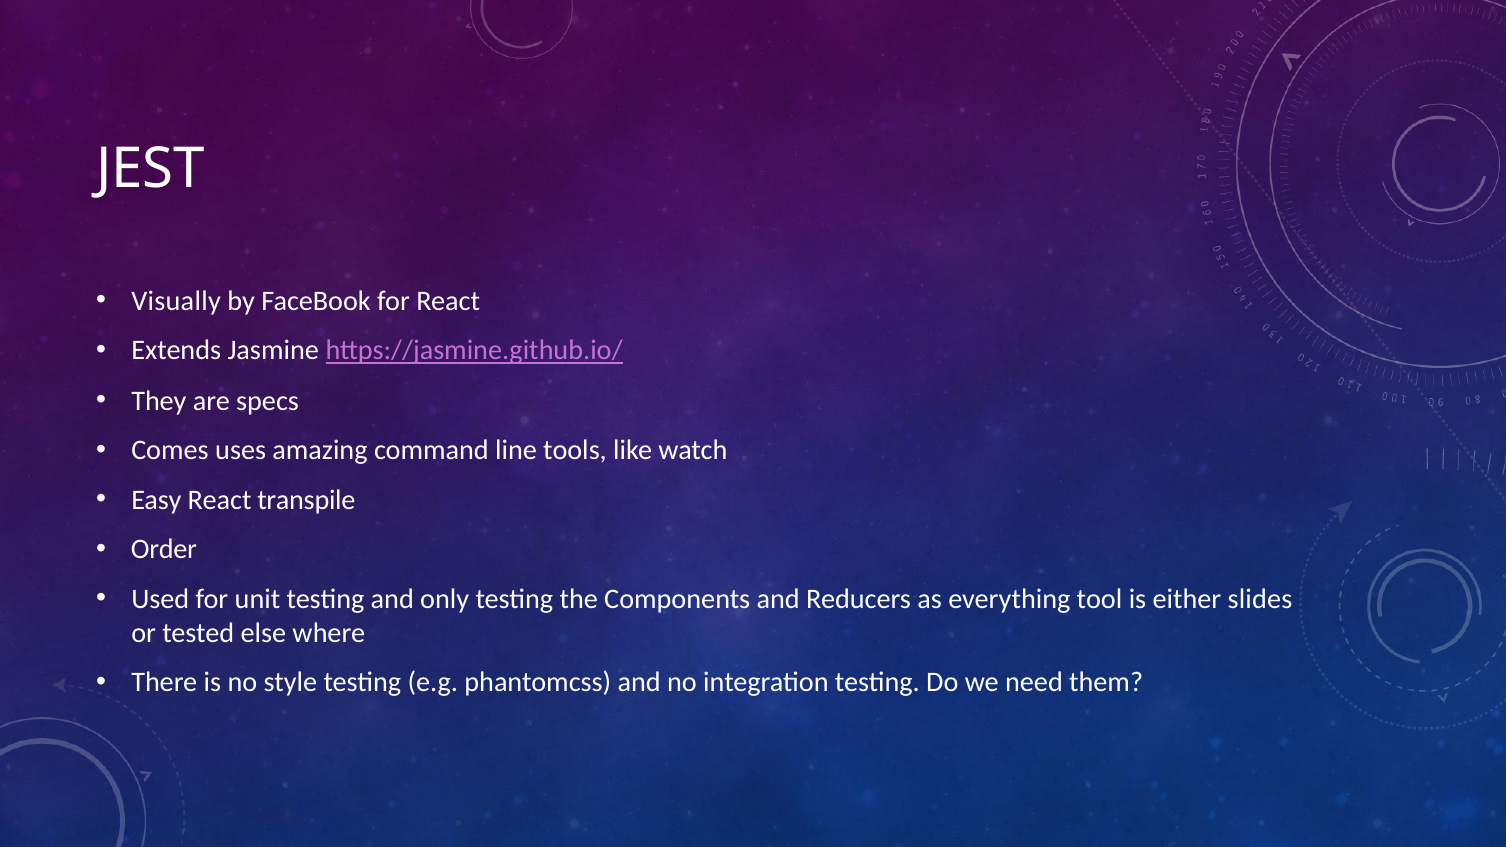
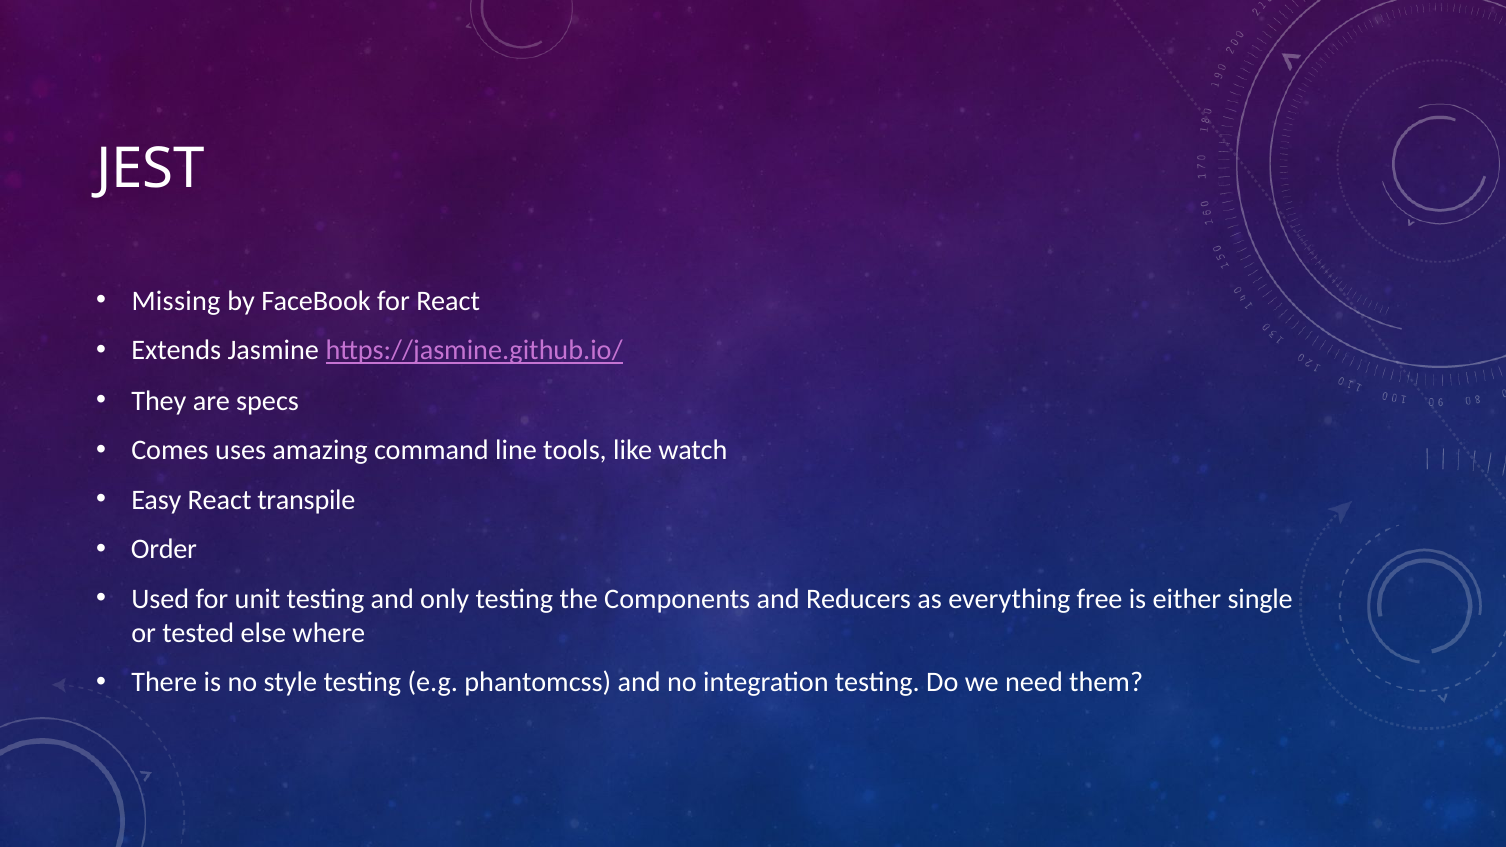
Visually: Visually -> Missing
tool: tool -> free
slides: slides -> single
